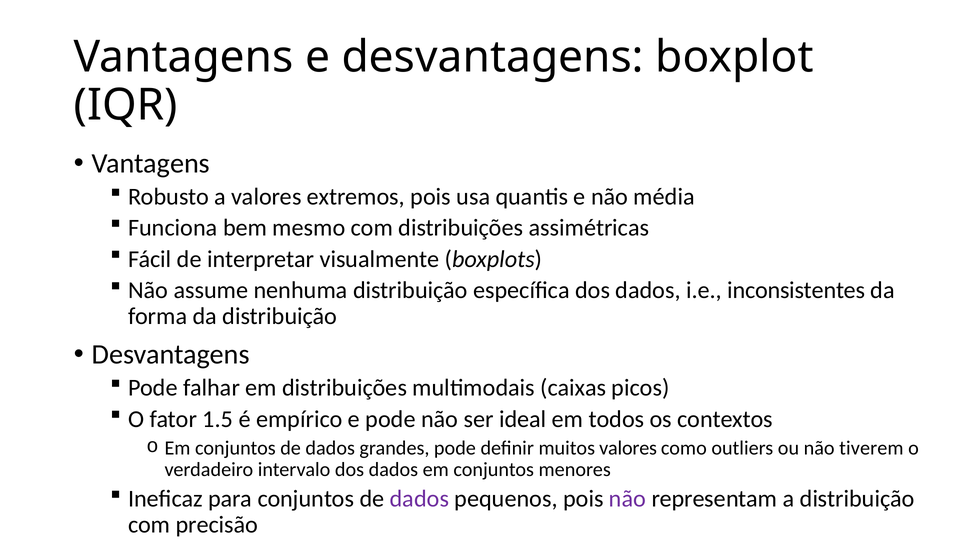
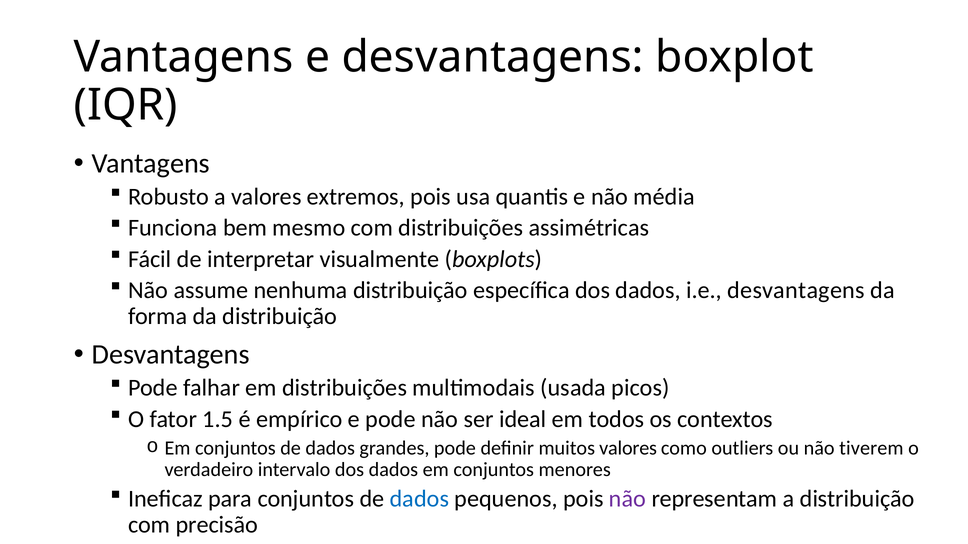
i.e inconsistentes: inconsistentes -> desvantagens
caixas: caixas -> usada
dados at (419, 499) colour: purple -> blue
